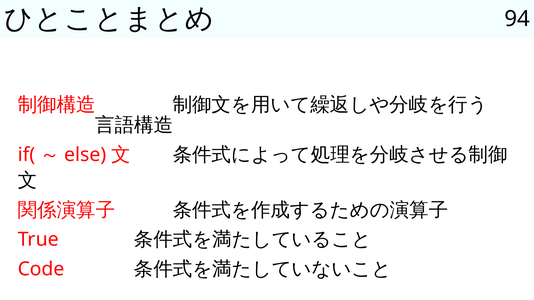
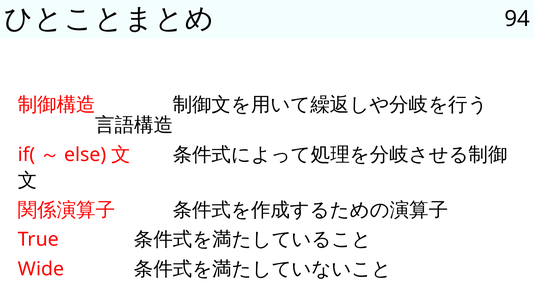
Code: Code -> Wide
